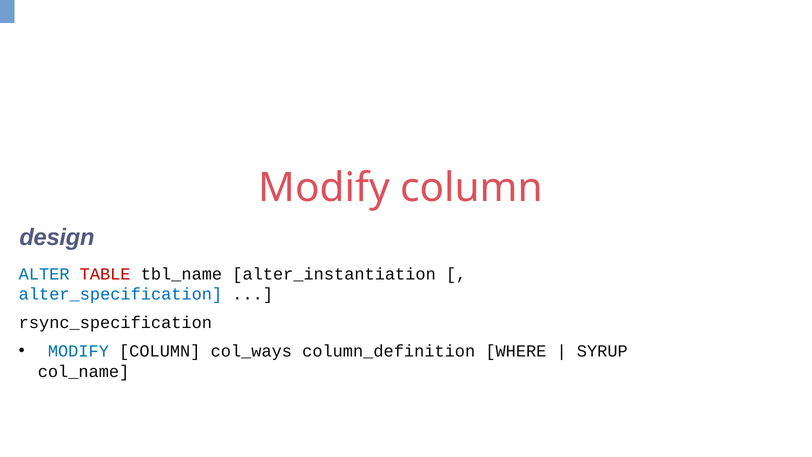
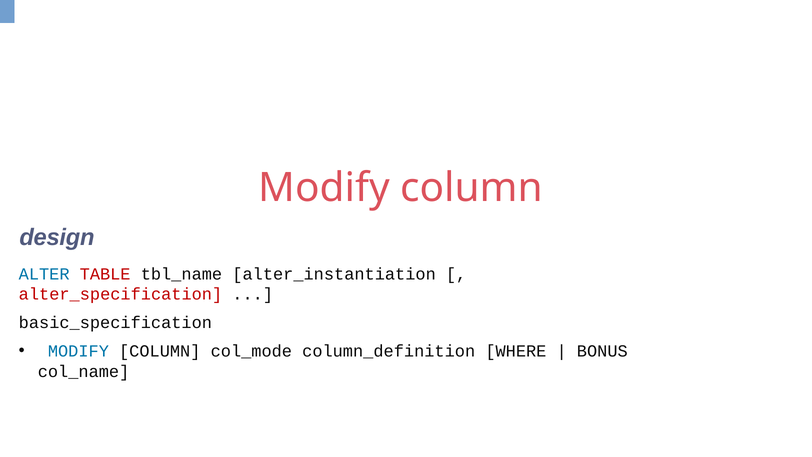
alter_specification colour: blue -> red
rsync_specification: rsync_specification -> basic_specification
col_ways: col_ways -> col_mode
SYRUP: SYRUP -> BONUS
